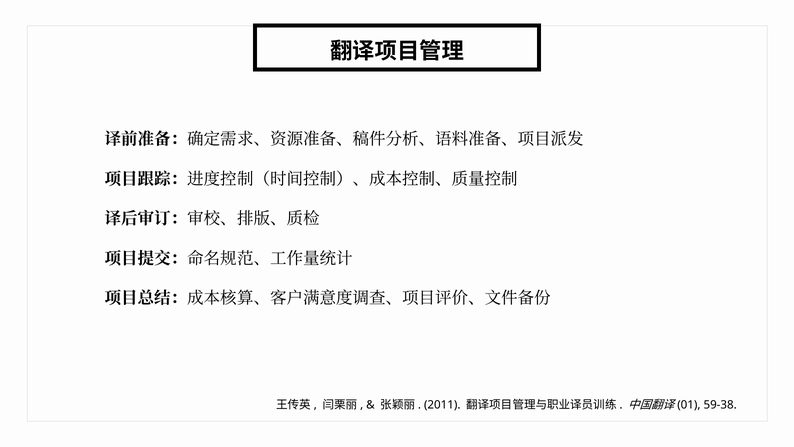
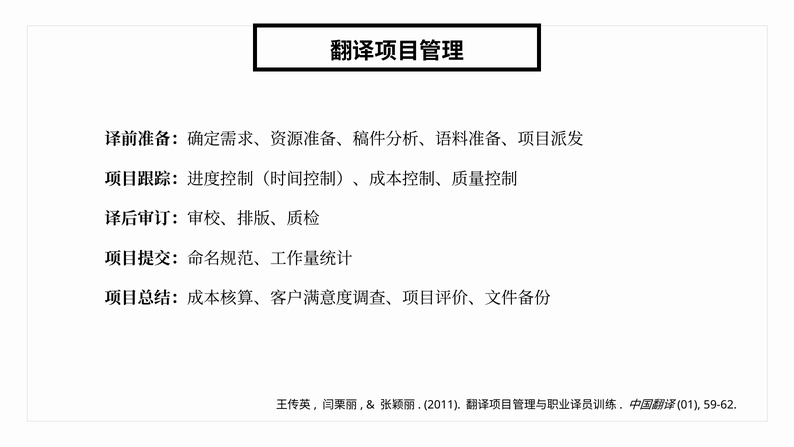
59-38: 59-38 -> 59-62
